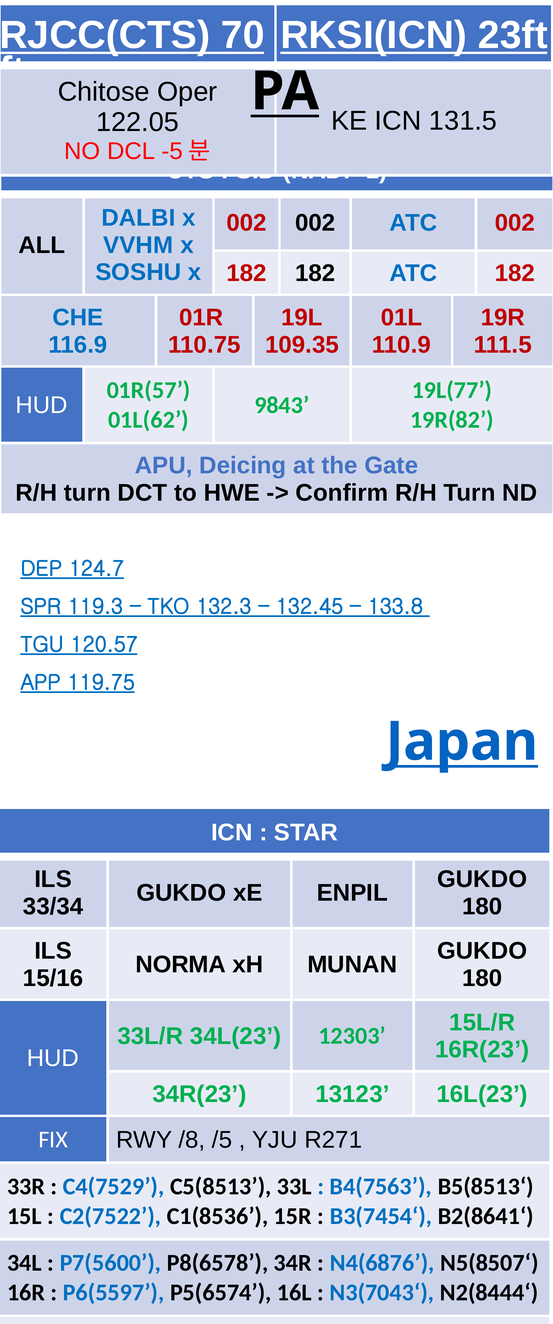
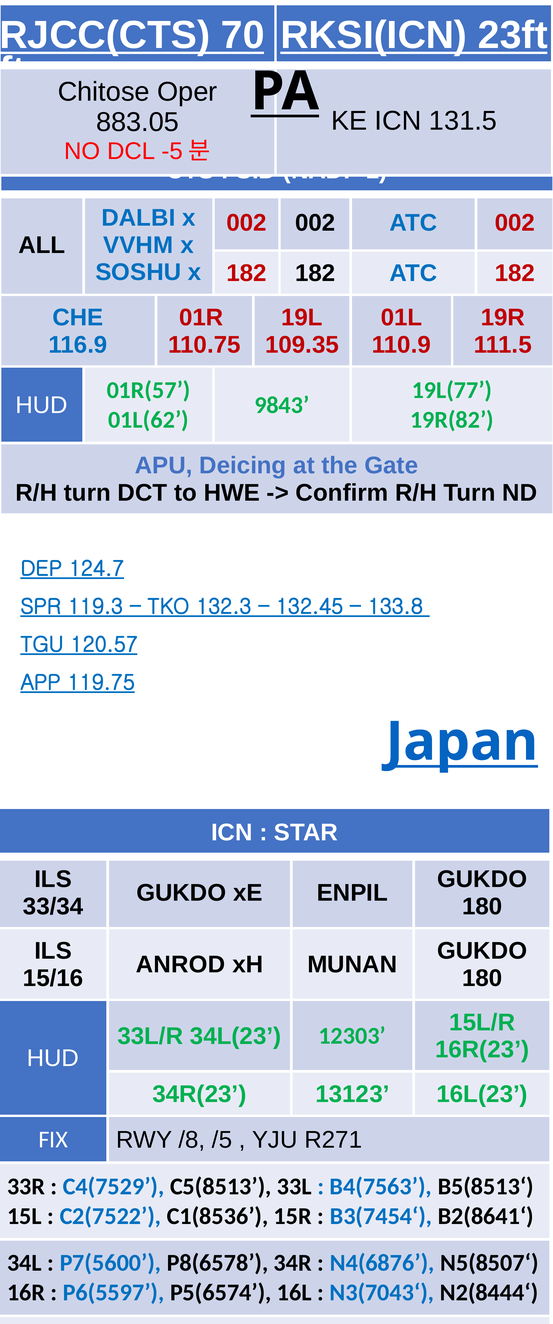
122.05: 122.05 -> 883.05
NORMA: NORMA -> ANROD
